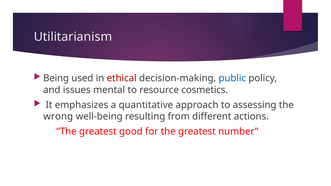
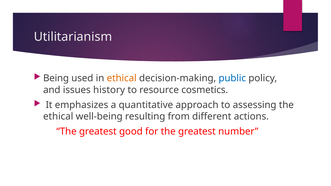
ethical at (122, 78) colour: red -> orange
mental: mental -> history
wrong at (58, 117): wrong -> ethical
